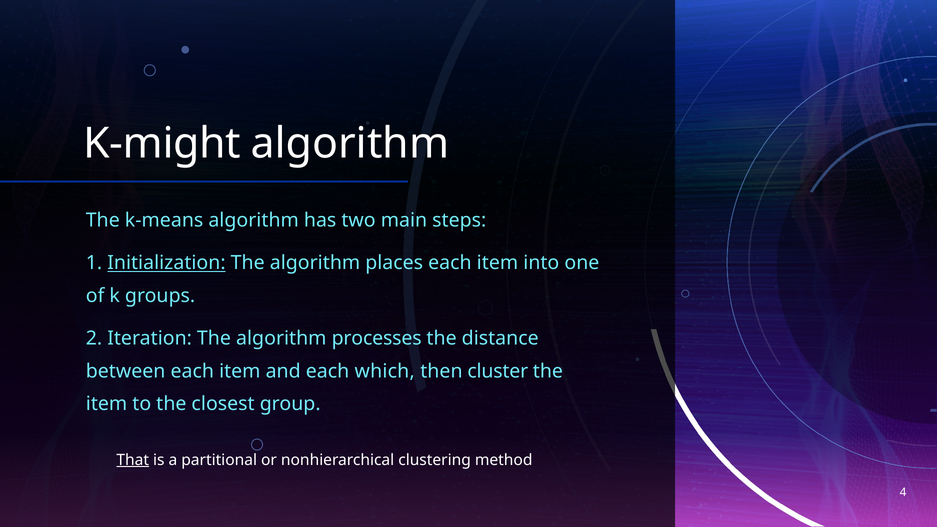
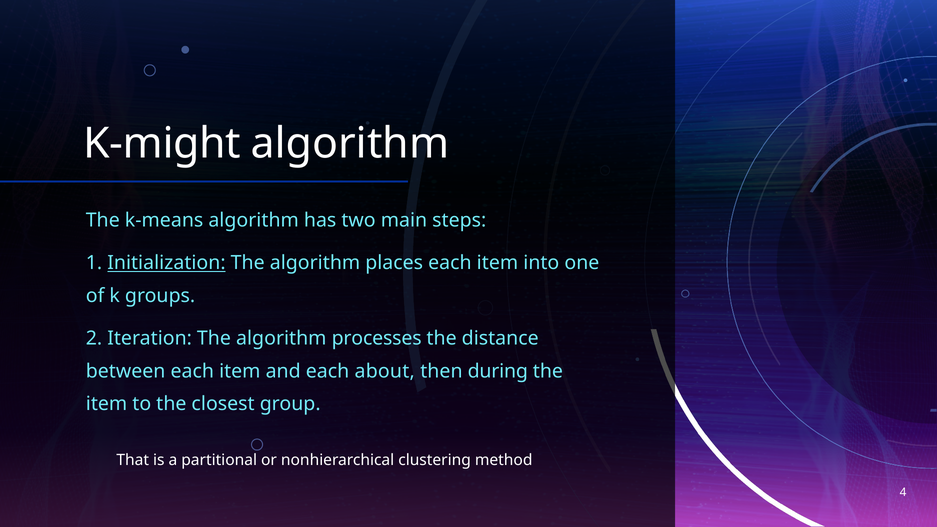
which: which -> about
cluster: cluster -> during
That underline: present -> none
